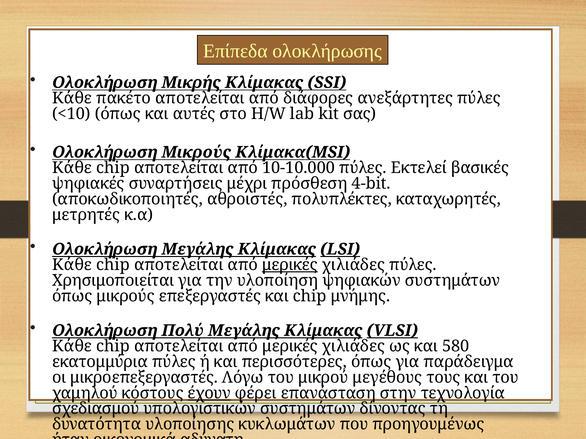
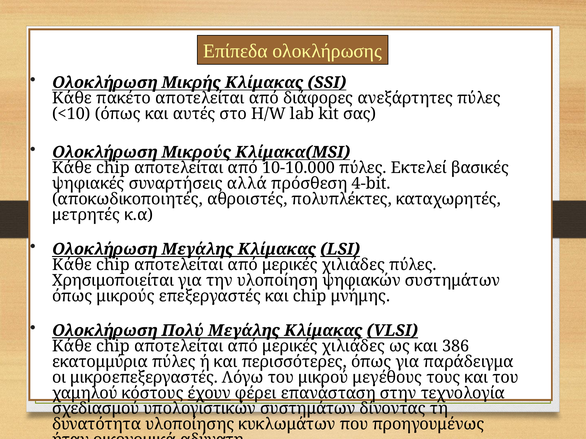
μέχρι: μέχρι -> αλλά
μερικές at (290, 265) underline: present -> none
580: 580 -> 386
